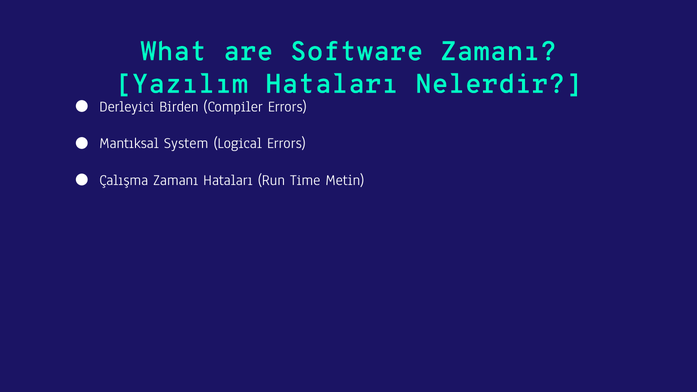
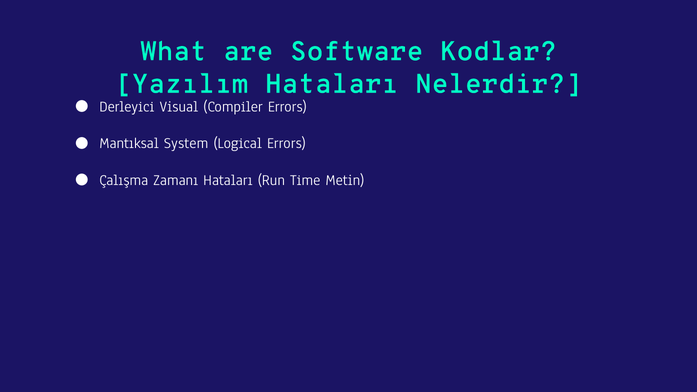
Software Zamanı: Zamanı -> Kodlar
Birden: Birden -> Visual
